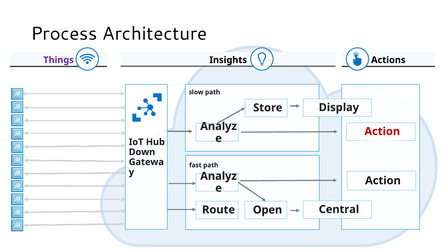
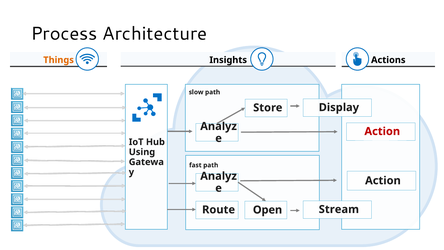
Things colour: purple -> orange
Down: Down -> Using
Central: Central -> Stream
